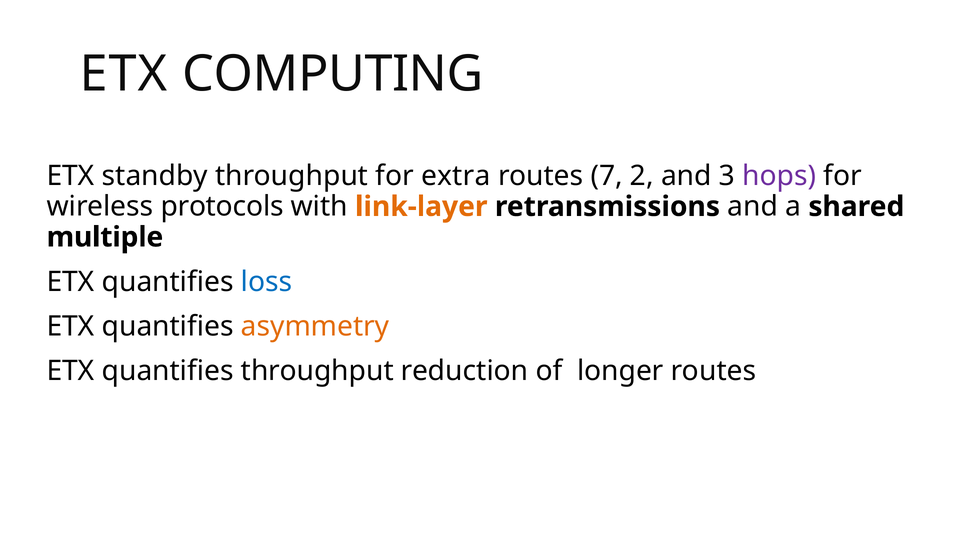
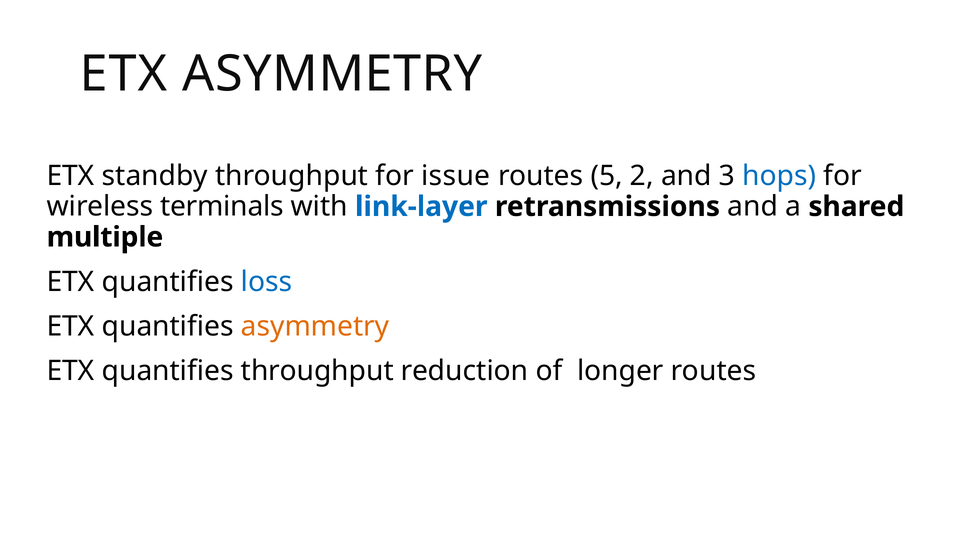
ETX COMPUTING: COMPUTING -> ASYMMETRY
extra: extra -> issue
7: 7 -> 5
hops colour: purple -> blue
protocols: protocols -> terminals
link-layer colour: orange -> blue
